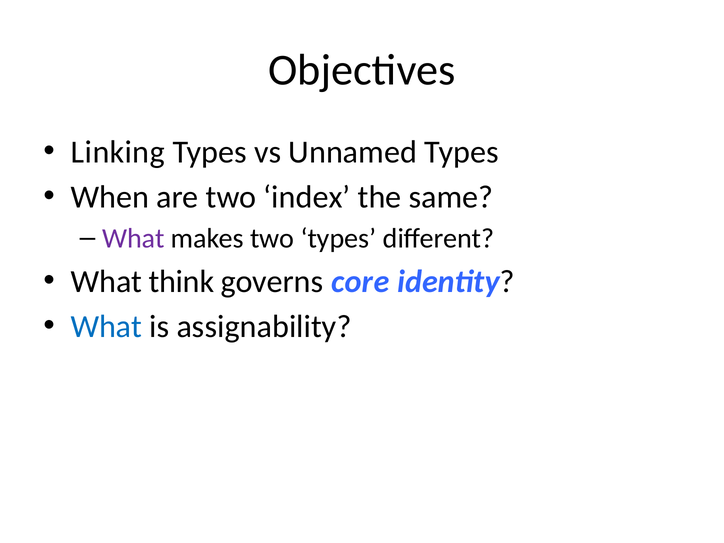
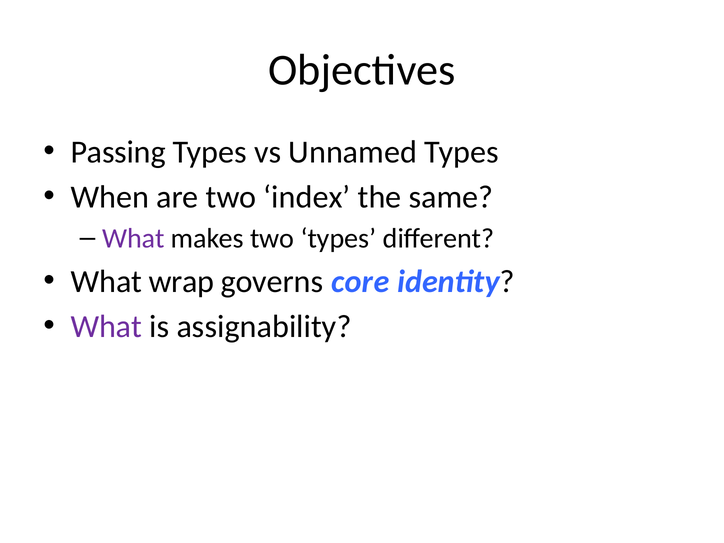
Linking: Linking -> Passing
think: think -> wrap
What at (106, 327) colour: blue -> purple
